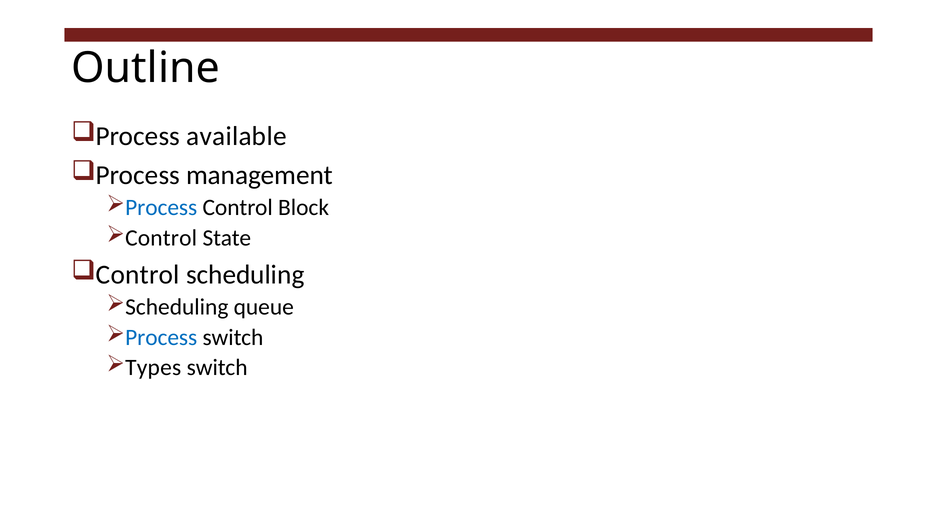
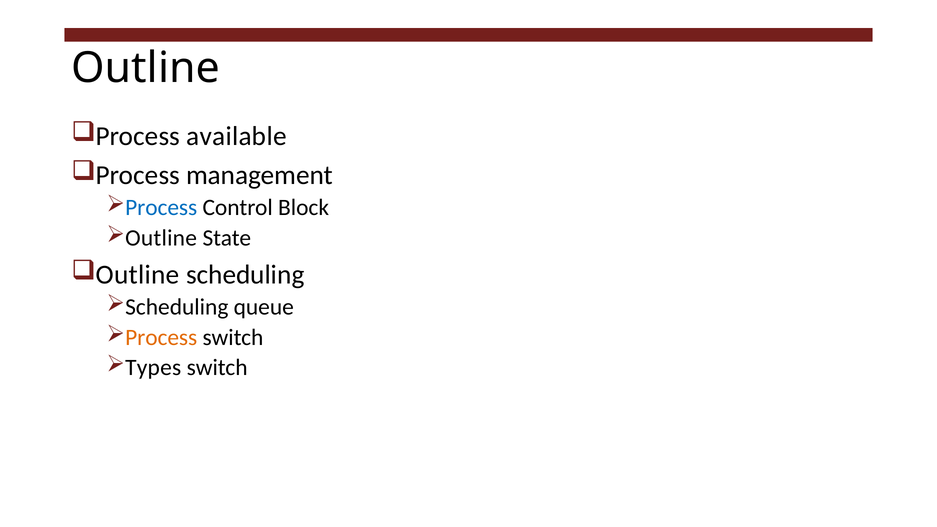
Control at (161, 238): Control -> Outline
Control at (138, 275): Control -> Outline
Process at (161, 337) colour: blue -> orange
